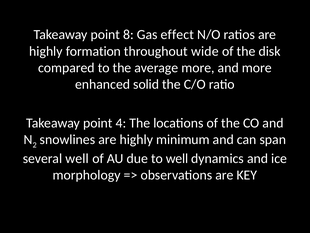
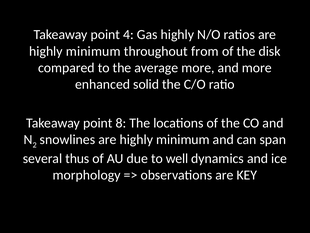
8: 8 -> 4
Gas effect: effect -> highly
formation at (93, 51): formation -> minimum
wide: wide -> from
4: 4 -> 8
several well: well -> thus
